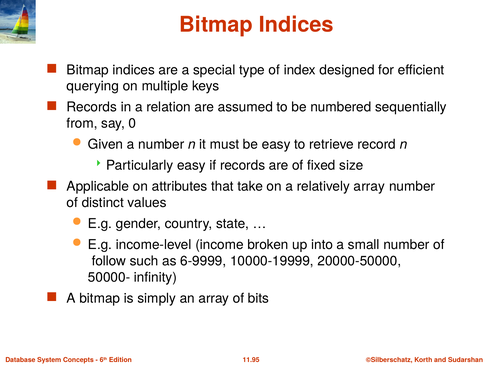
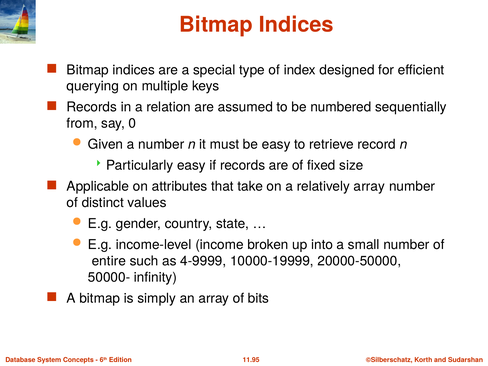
follow: follow -> entire
6-9999: 6-9999 -> 4-9999
